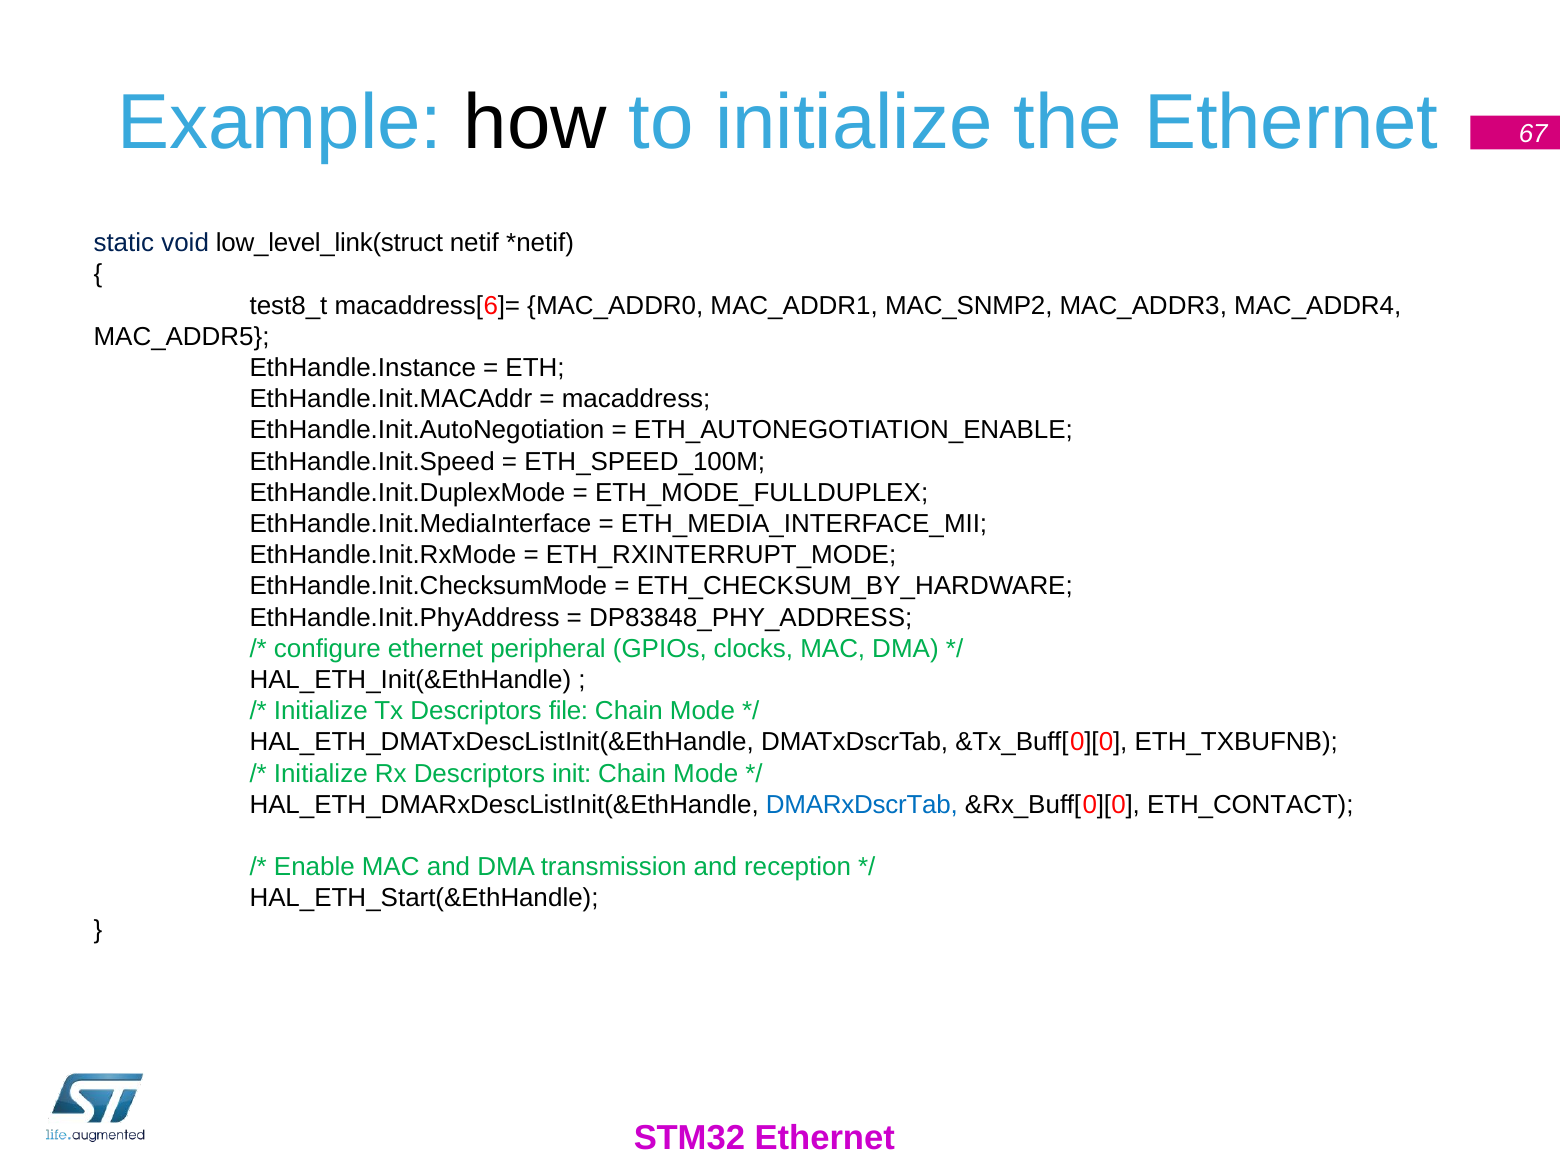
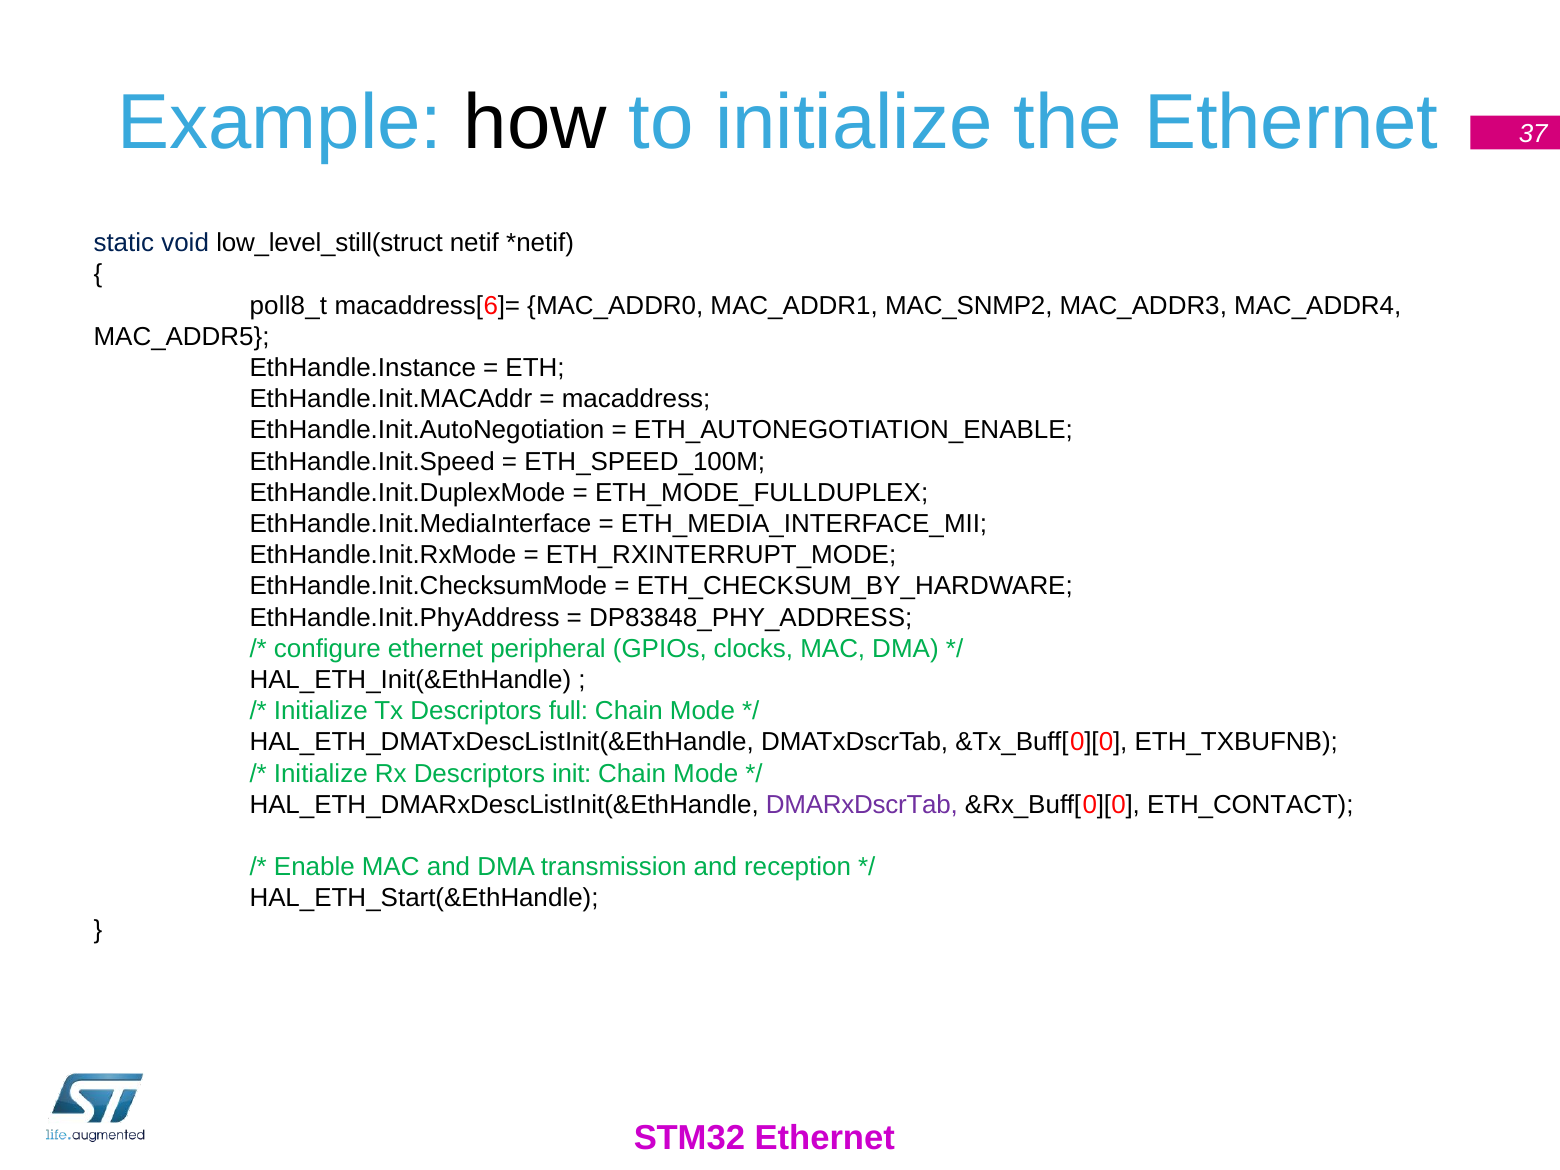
67: 67 -> 37
low_level_link(struct: low_level_link(struct -> low_level_still(struct
test8_t: test8_t -> poll8_t
file: file -> full
DMARxDscrTab colour: blue -> purple
